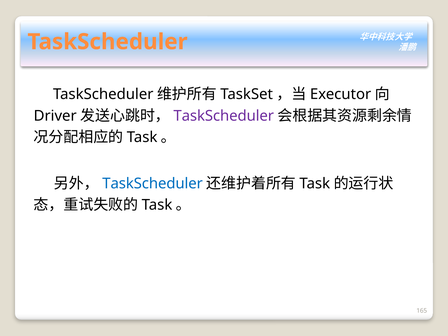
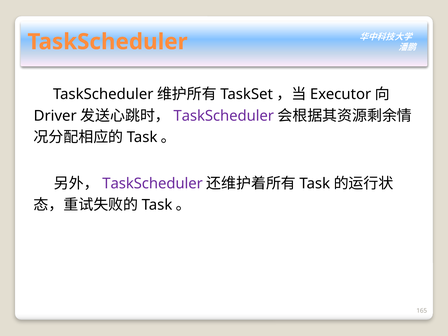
TaskScheduler at (153, 183) colour: blue -> purple
